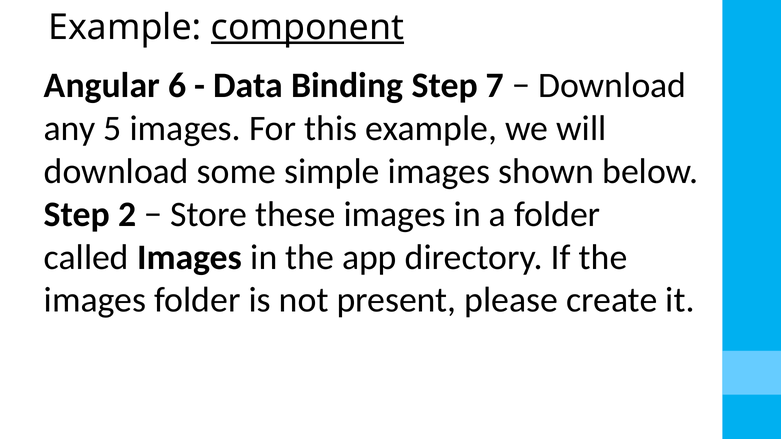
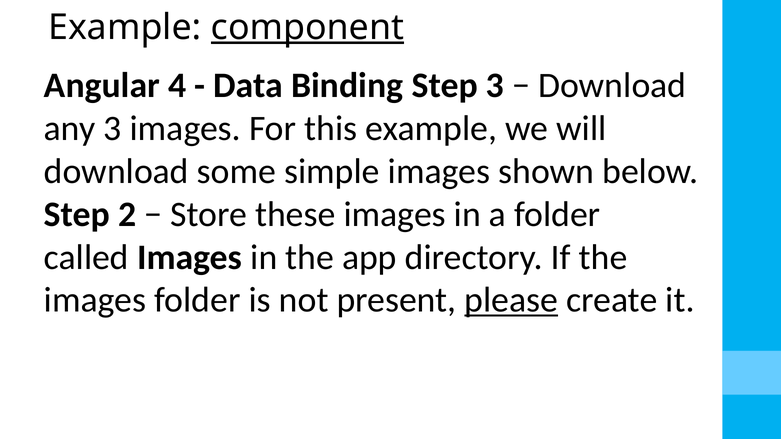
6: 6 -> 4
Step 7: 7 -> 3
any 5: 5 -> 3
please underline: none -> present
